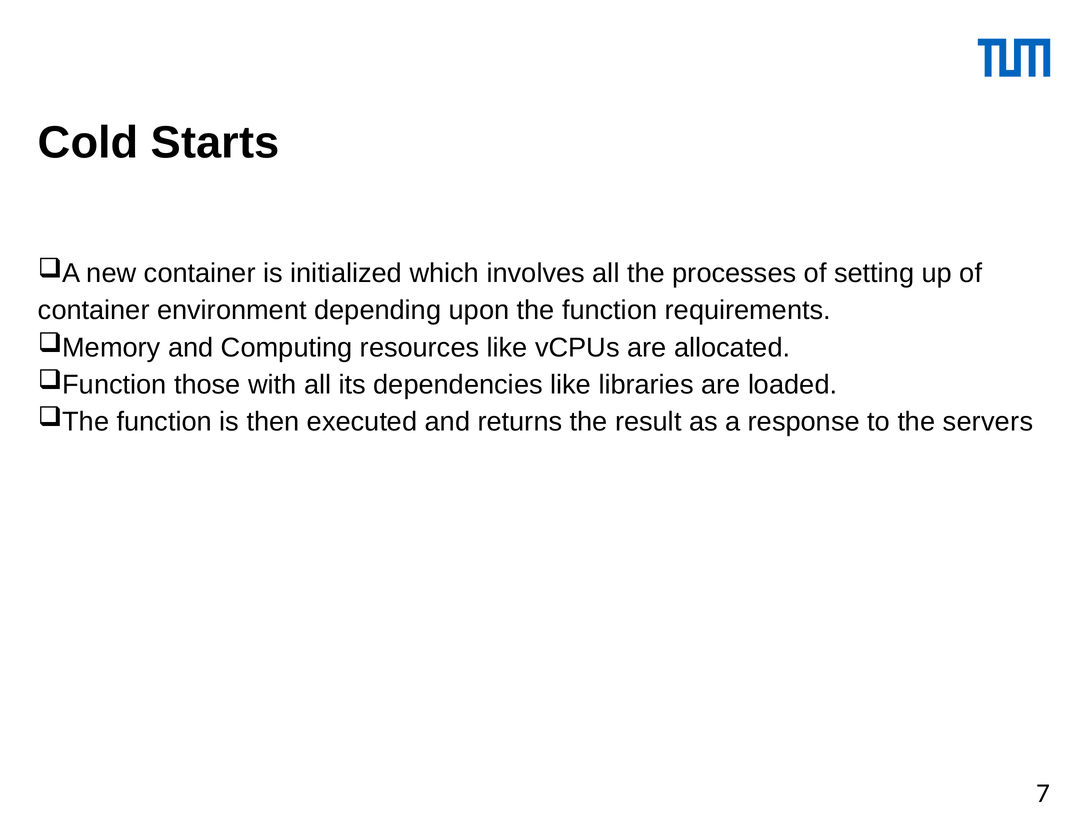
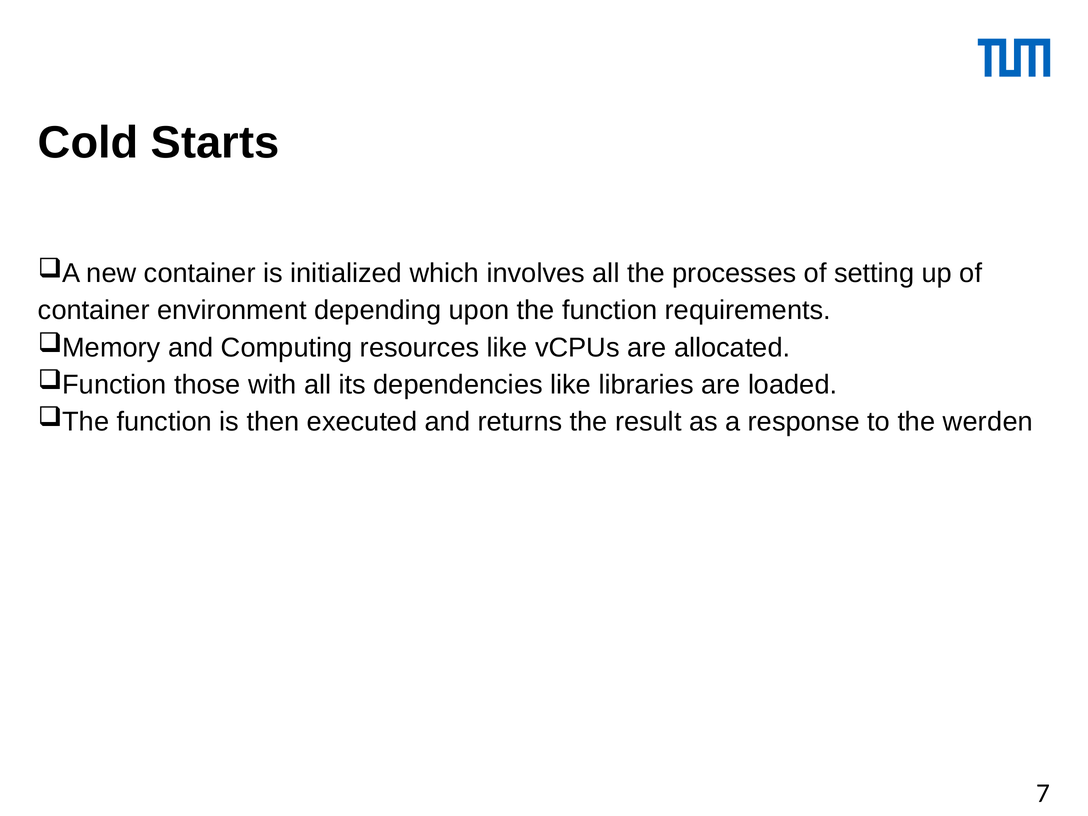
servers: servers -> werden
